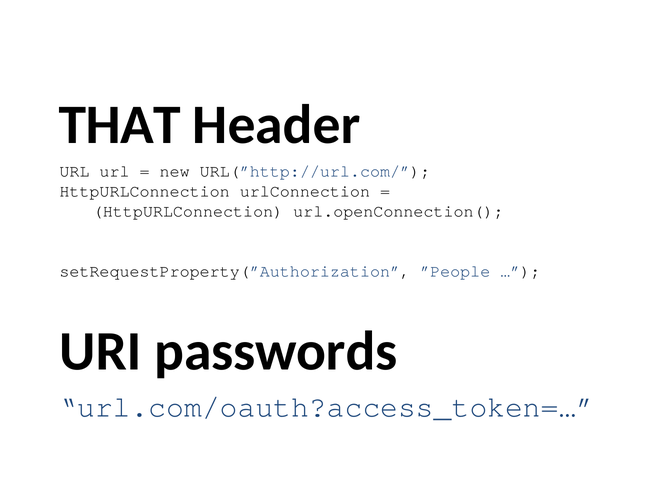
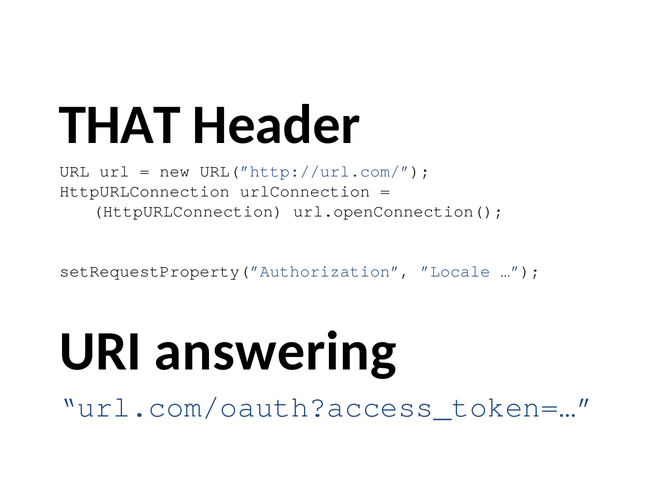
”People: ”People -> ”Locale
passwords: passwords -> answering
